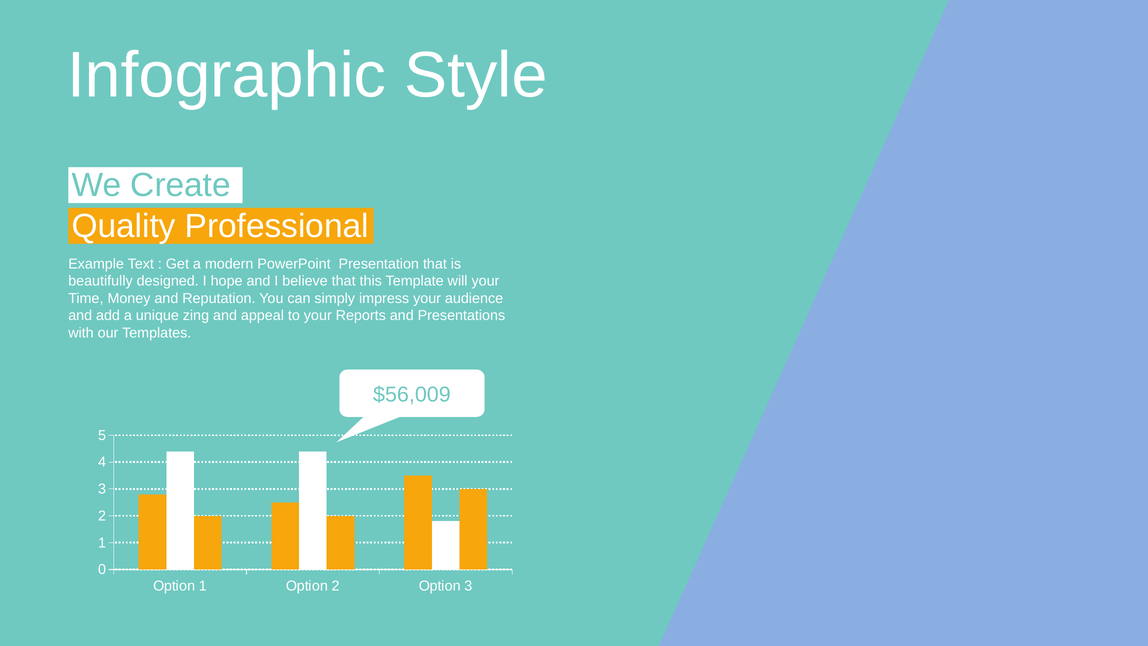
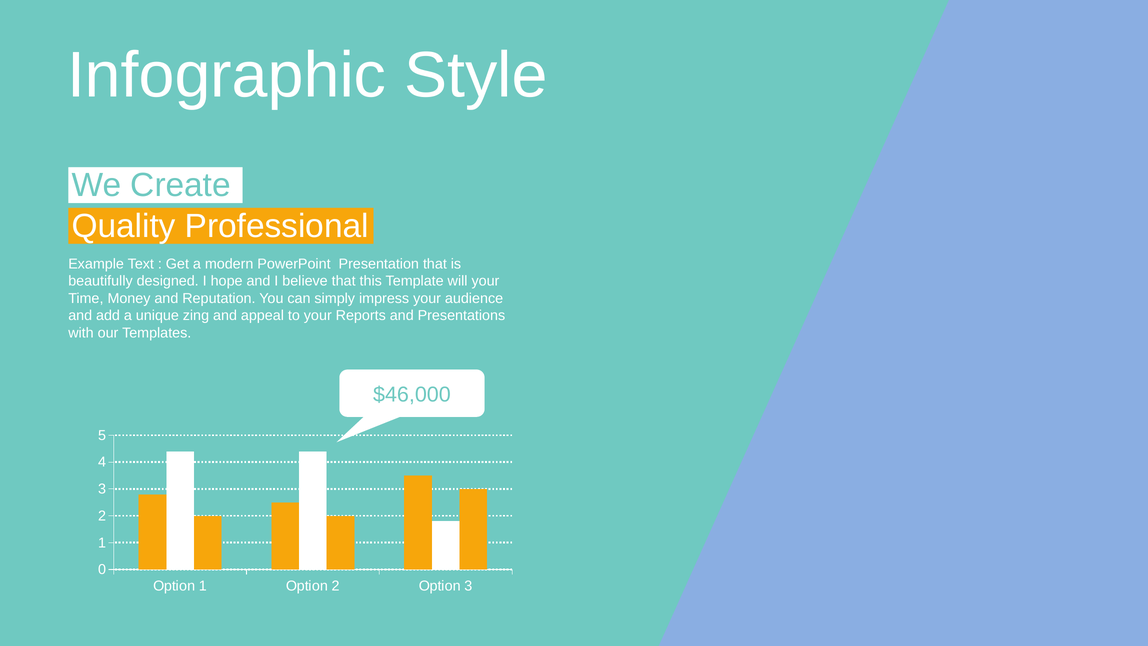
$56,009: $56,009 -> $46,000
